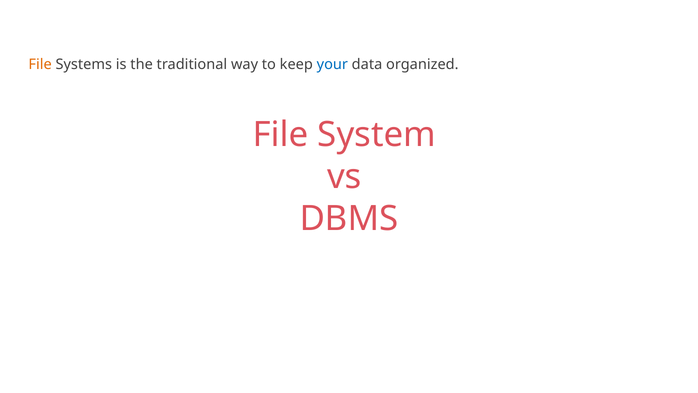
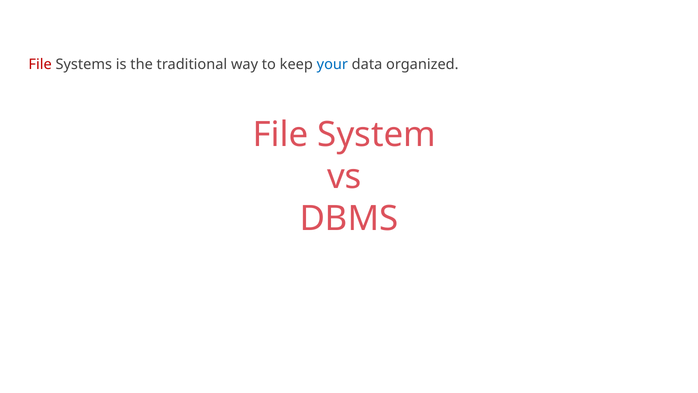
File at (40, 64) colour: orange -> red
